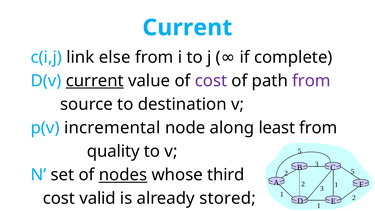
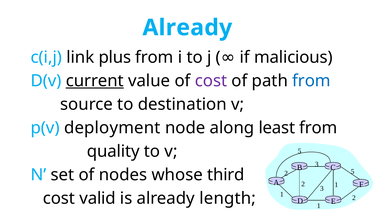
Current at (187, 28): Current -> Already
else: else -> plus
complete: complete -> malicious
from at (311, 81) colour: purple -> blue
incremental: incremental -> deployment
nodes underline: present -> none
stored: stored -> length
